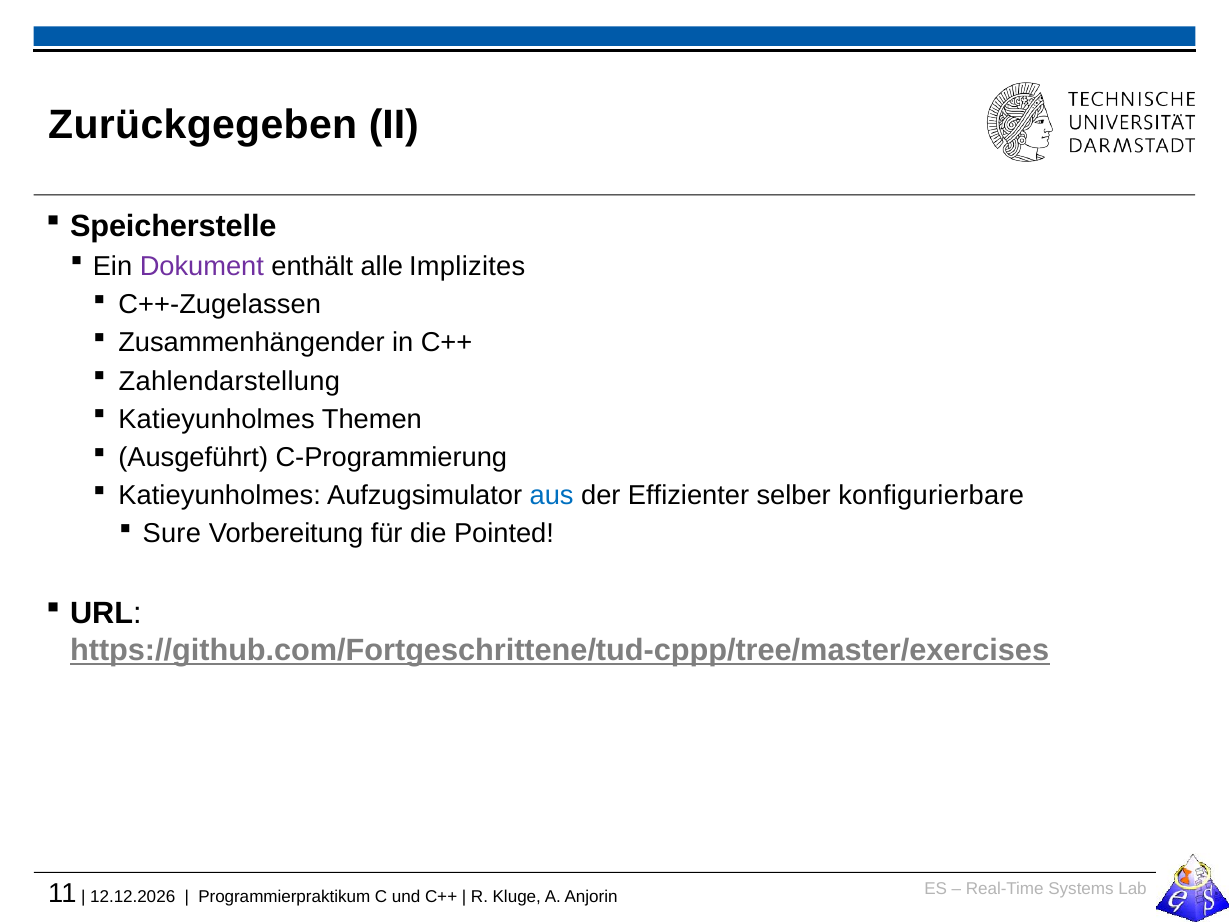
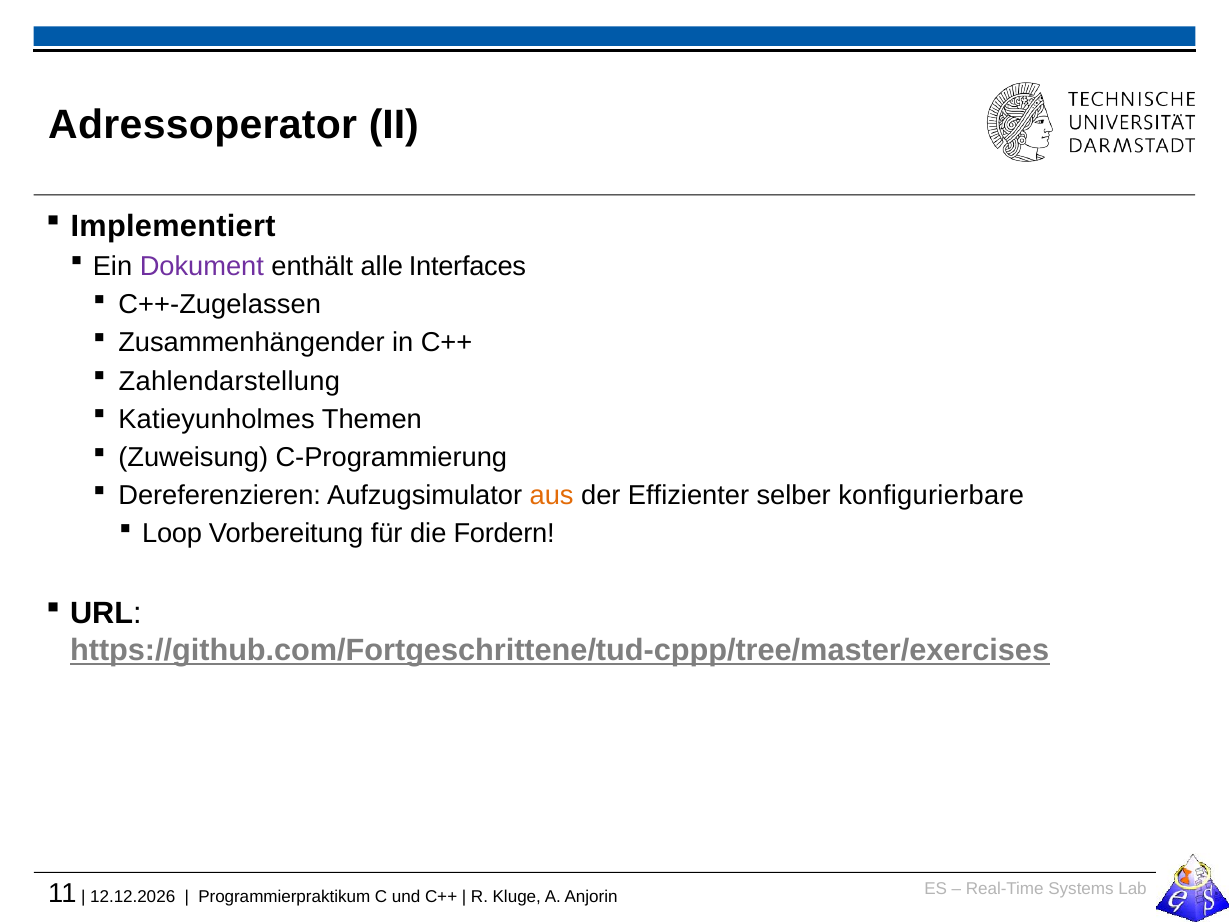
Zurückgegeben: Zurückgegeben -> Adressoperator
Speicherstelle: Speicherstelle -> Implementiert
Implizites: Implizites -> Interfaces
Ausgeführt: Ausgeführt -> Zuweisung
Katieyunholmes at (220, 496): Katieyunholmes -> Dereferenzieren
aus colour: blue -> orange
Sure: Sure -> Loop
Pointed: Pointed -> Fordern
